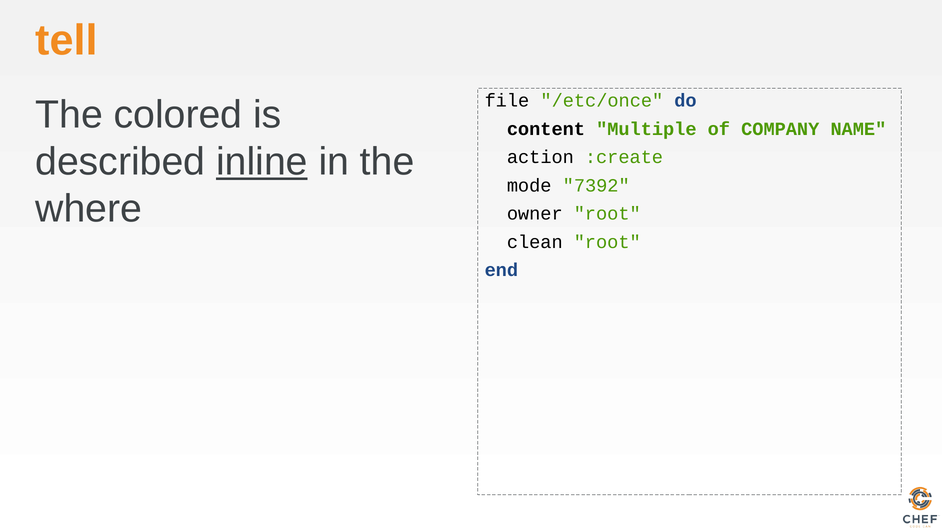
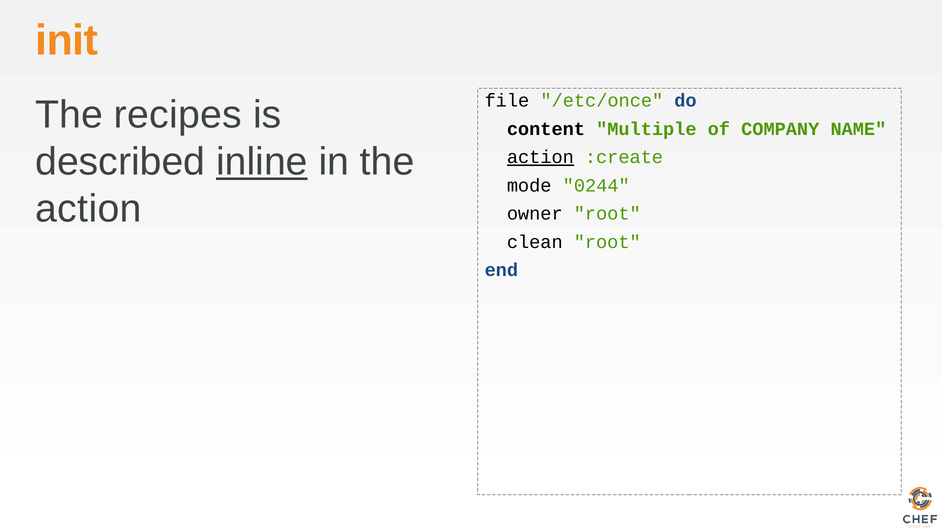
tell: tell -> init
colored: colored -> recipes
action at (540, 157) underline: none -> present
7392: 7392 -> 0244
where at (89, 209): where -> action
